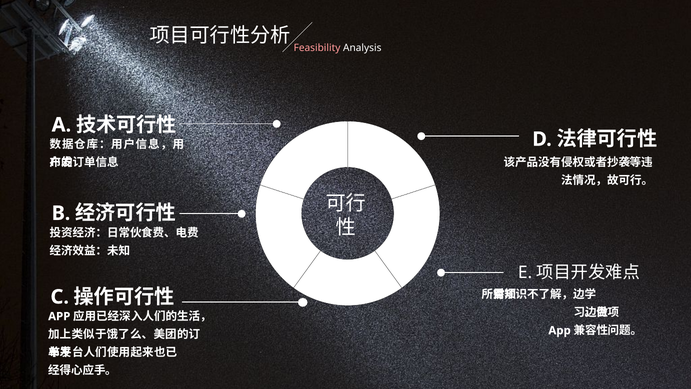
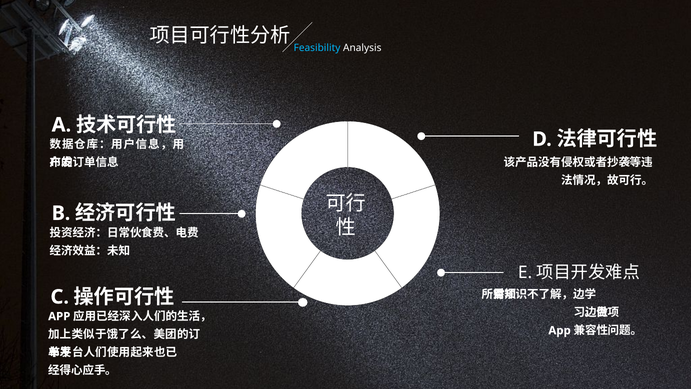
Feasibility colour: pink -> light blue
